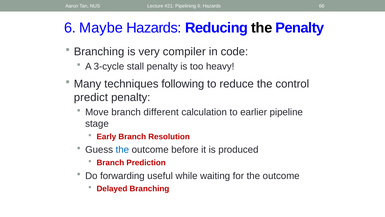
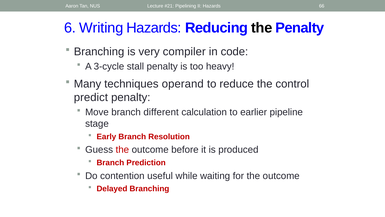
Maybe: Maybe -> Writing
following: following -> operand
the at (122, 149) colour: blue -> red
forwarding: forwarding -> contention
